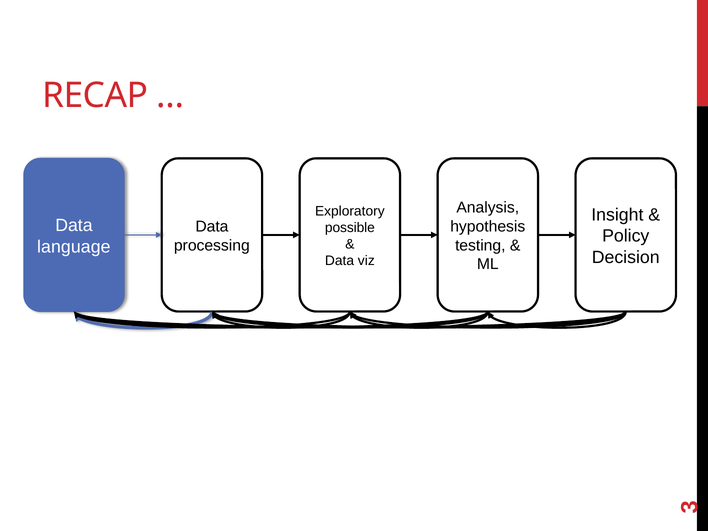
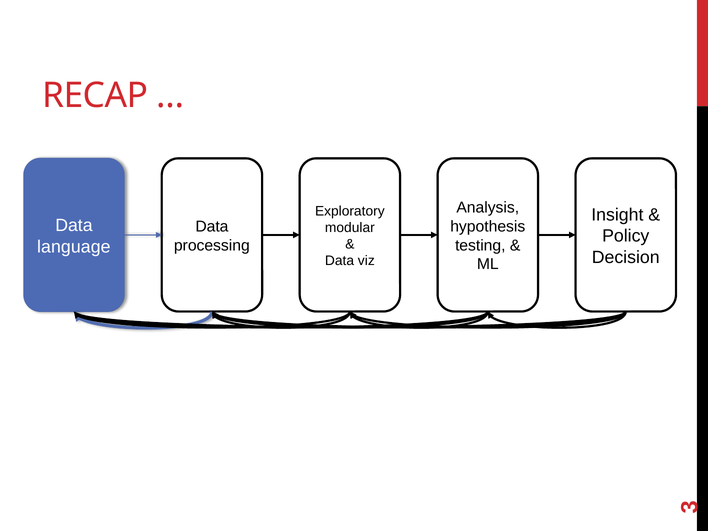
possible: possible -> modular
